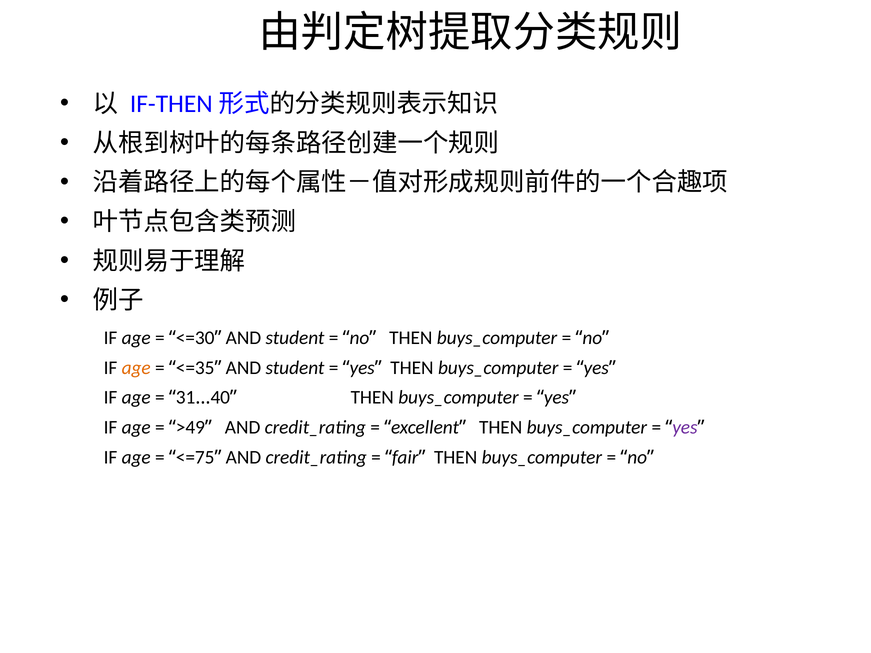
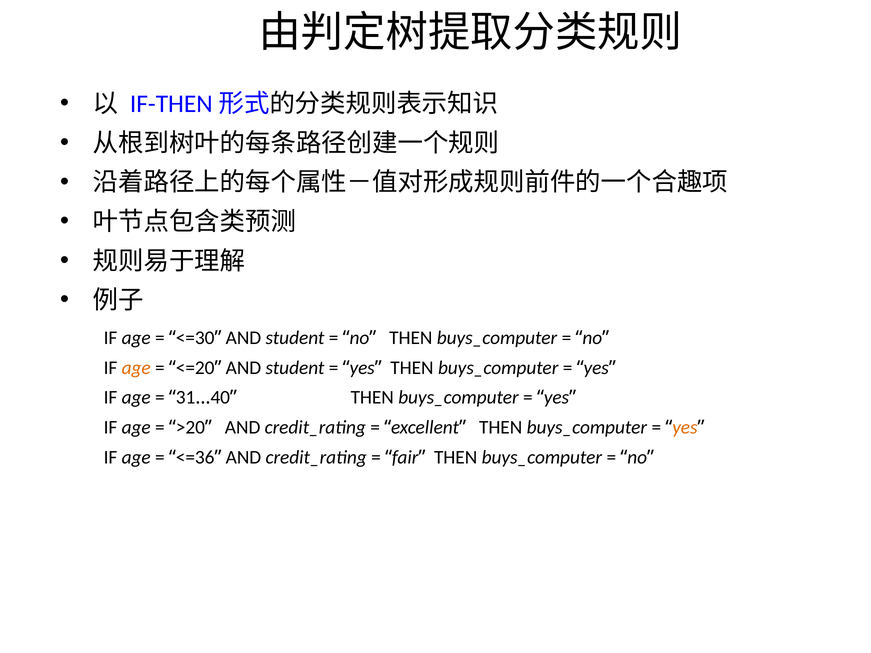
<=35: <=35 -> <=20
>49: >49 -> >20
yes at (685, 428) colour: purple -> orange
<=75: <=75 -> <=36
